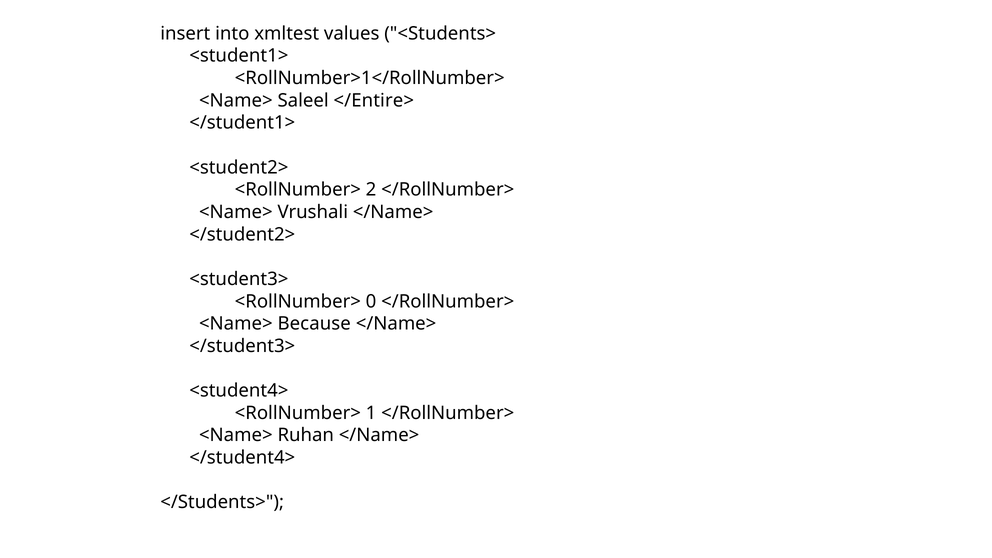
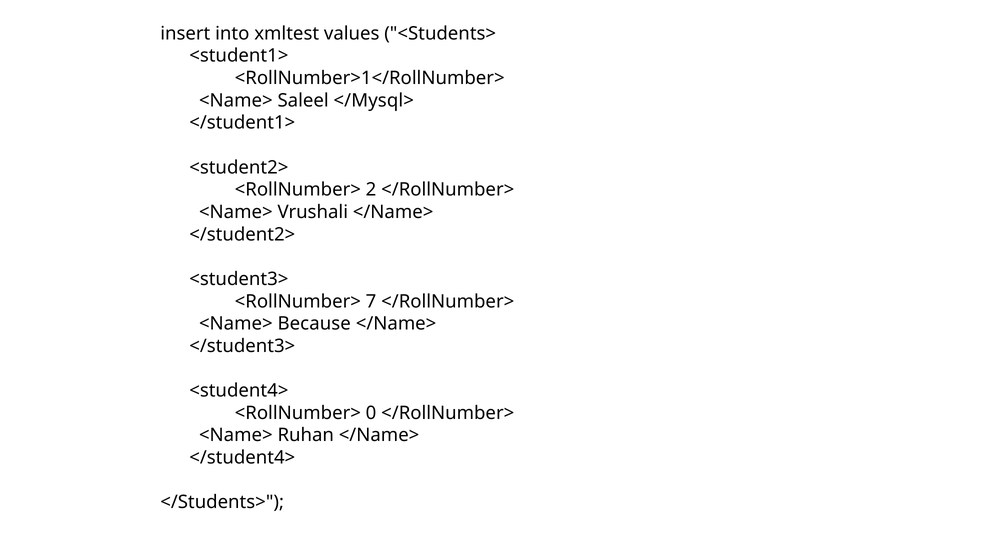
</Entire>: </Entire> -> </Mysql>
0: 0 -> 7
1: 1 -> 0
